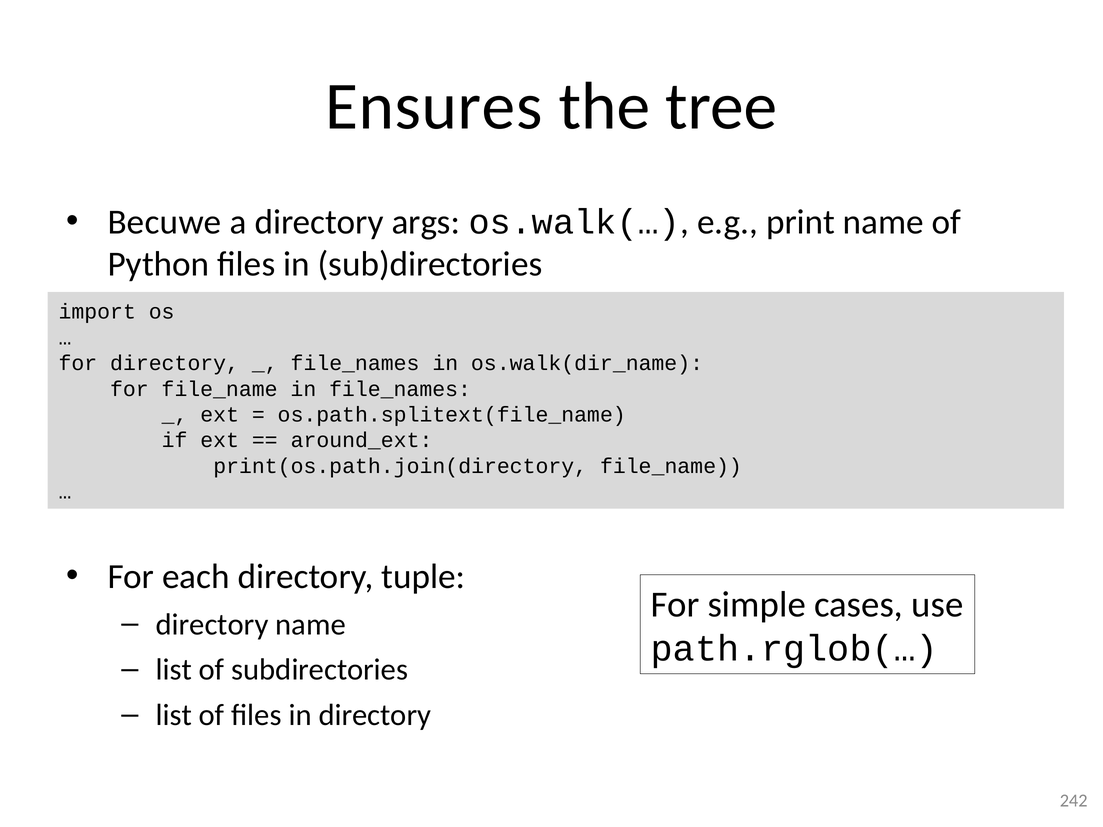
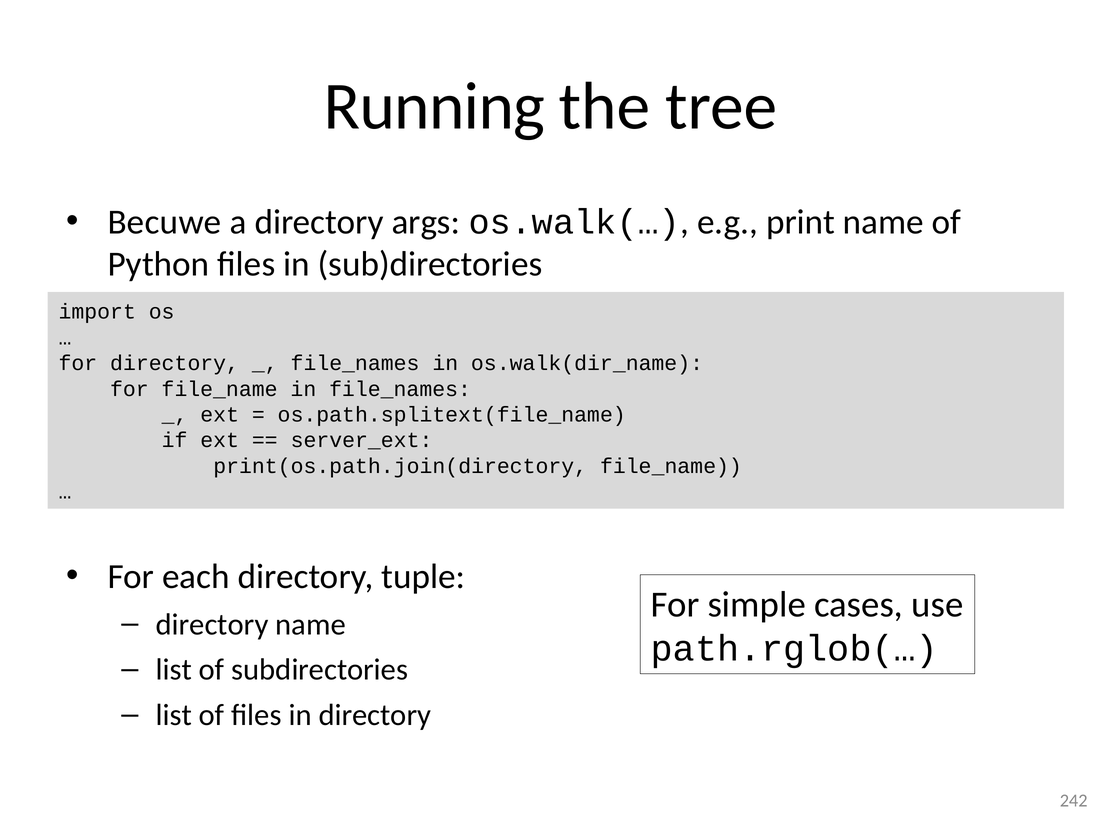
Ensures: Ensures -> Running
around_ext: around_ext -> server_ext
